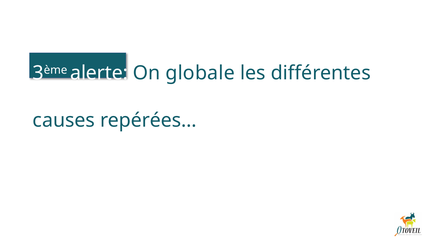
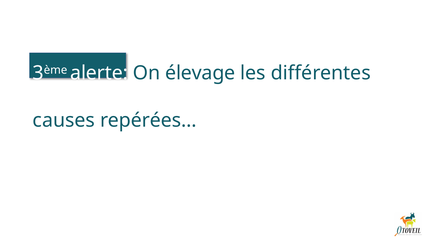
globale: globale -> élevage
